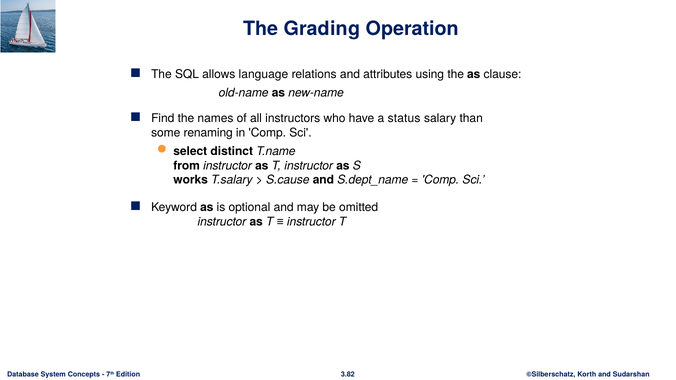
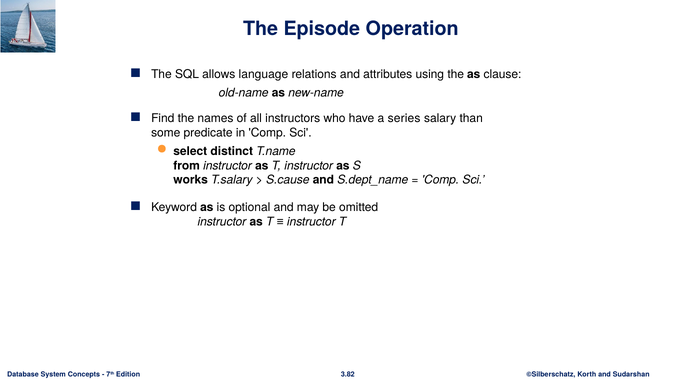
Grading: Grading -> Episode
status: status -> series
renaming: renaming -> predicate
